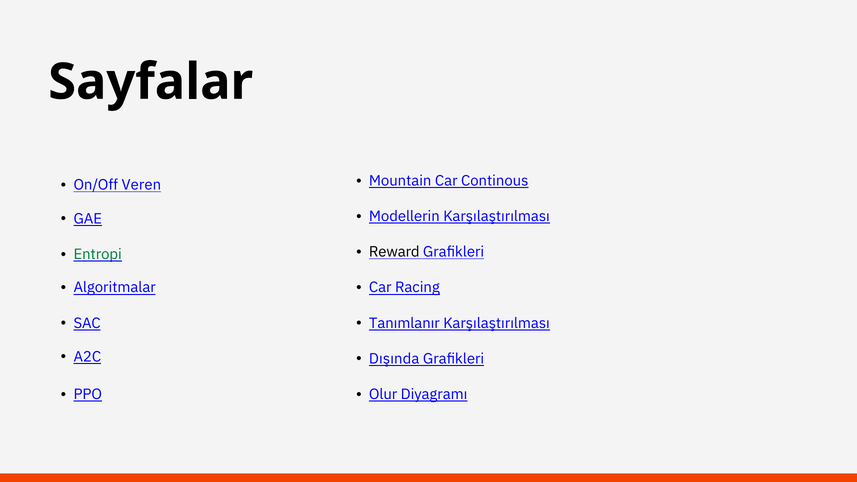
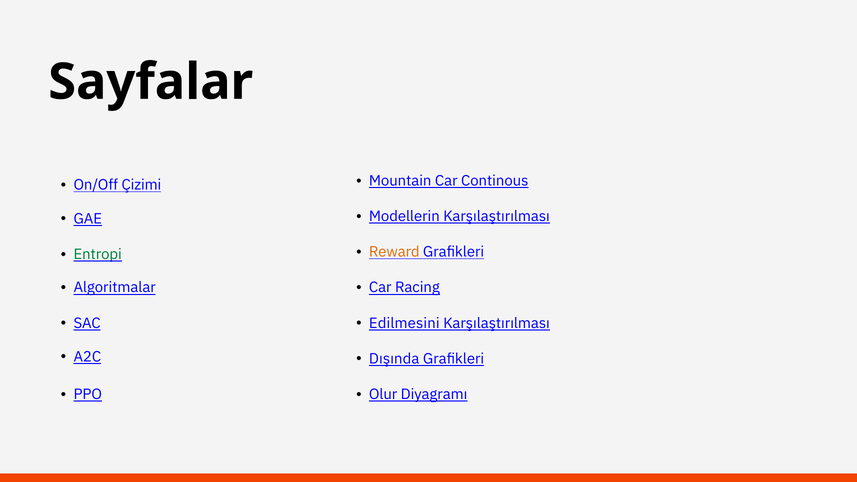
Veren: Veren -> Çizimi
Reward colour: black -> orange
Tanımlanır: Tanımlanır -> Edilmesini
